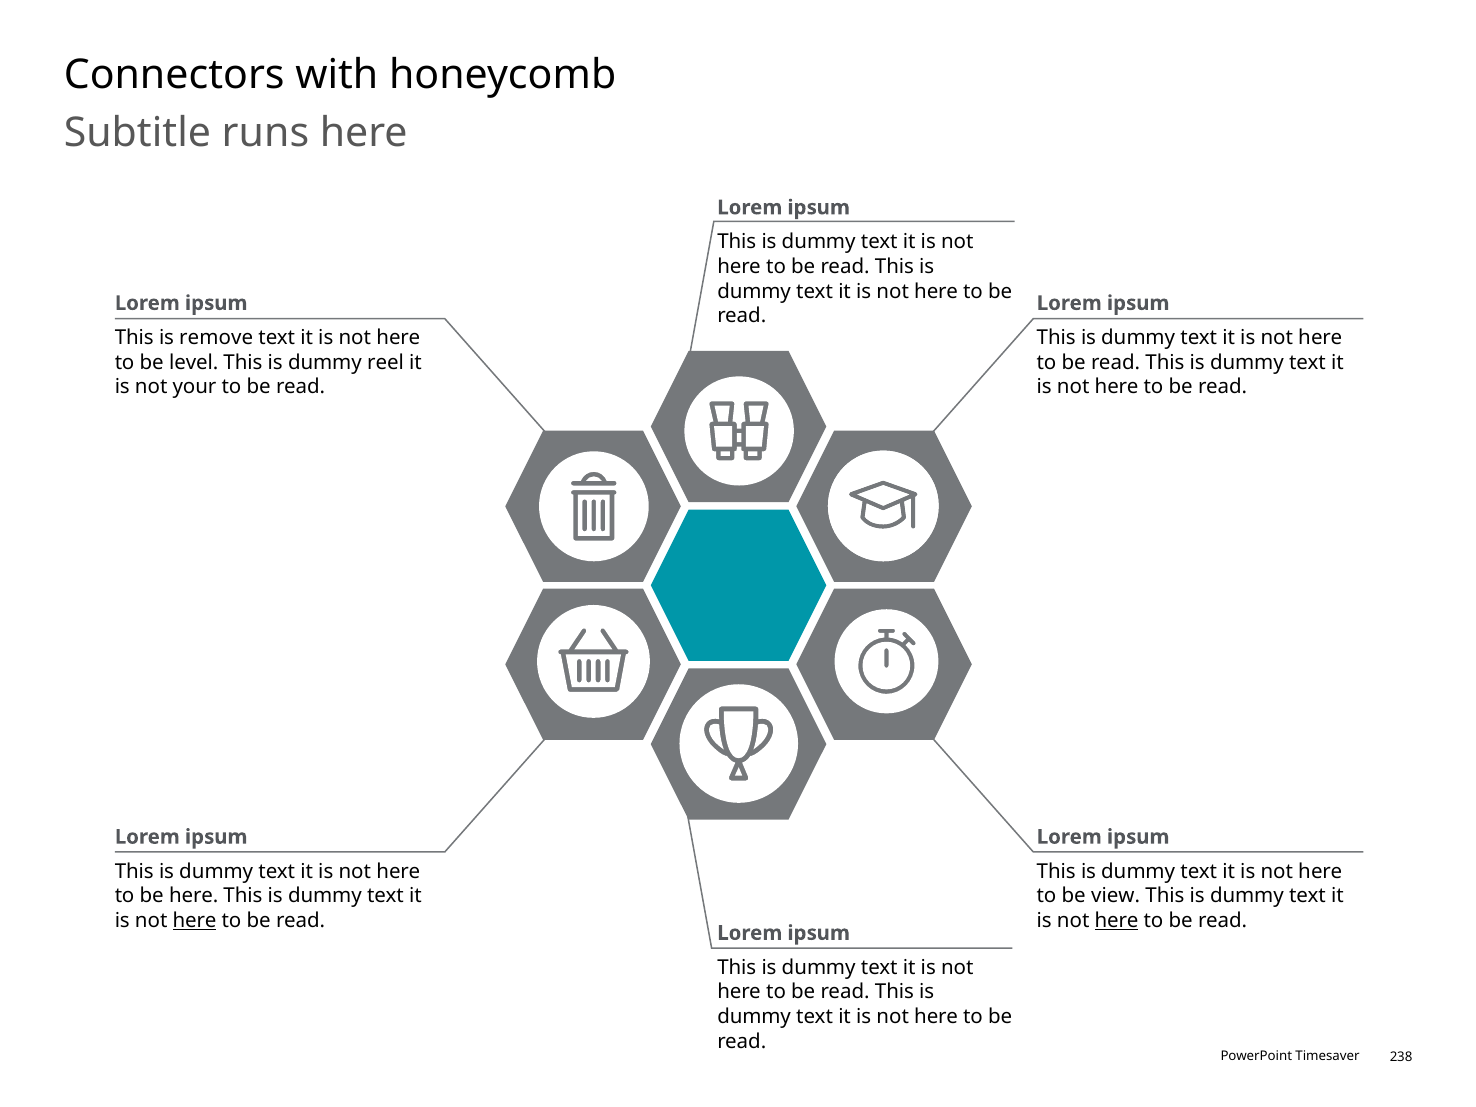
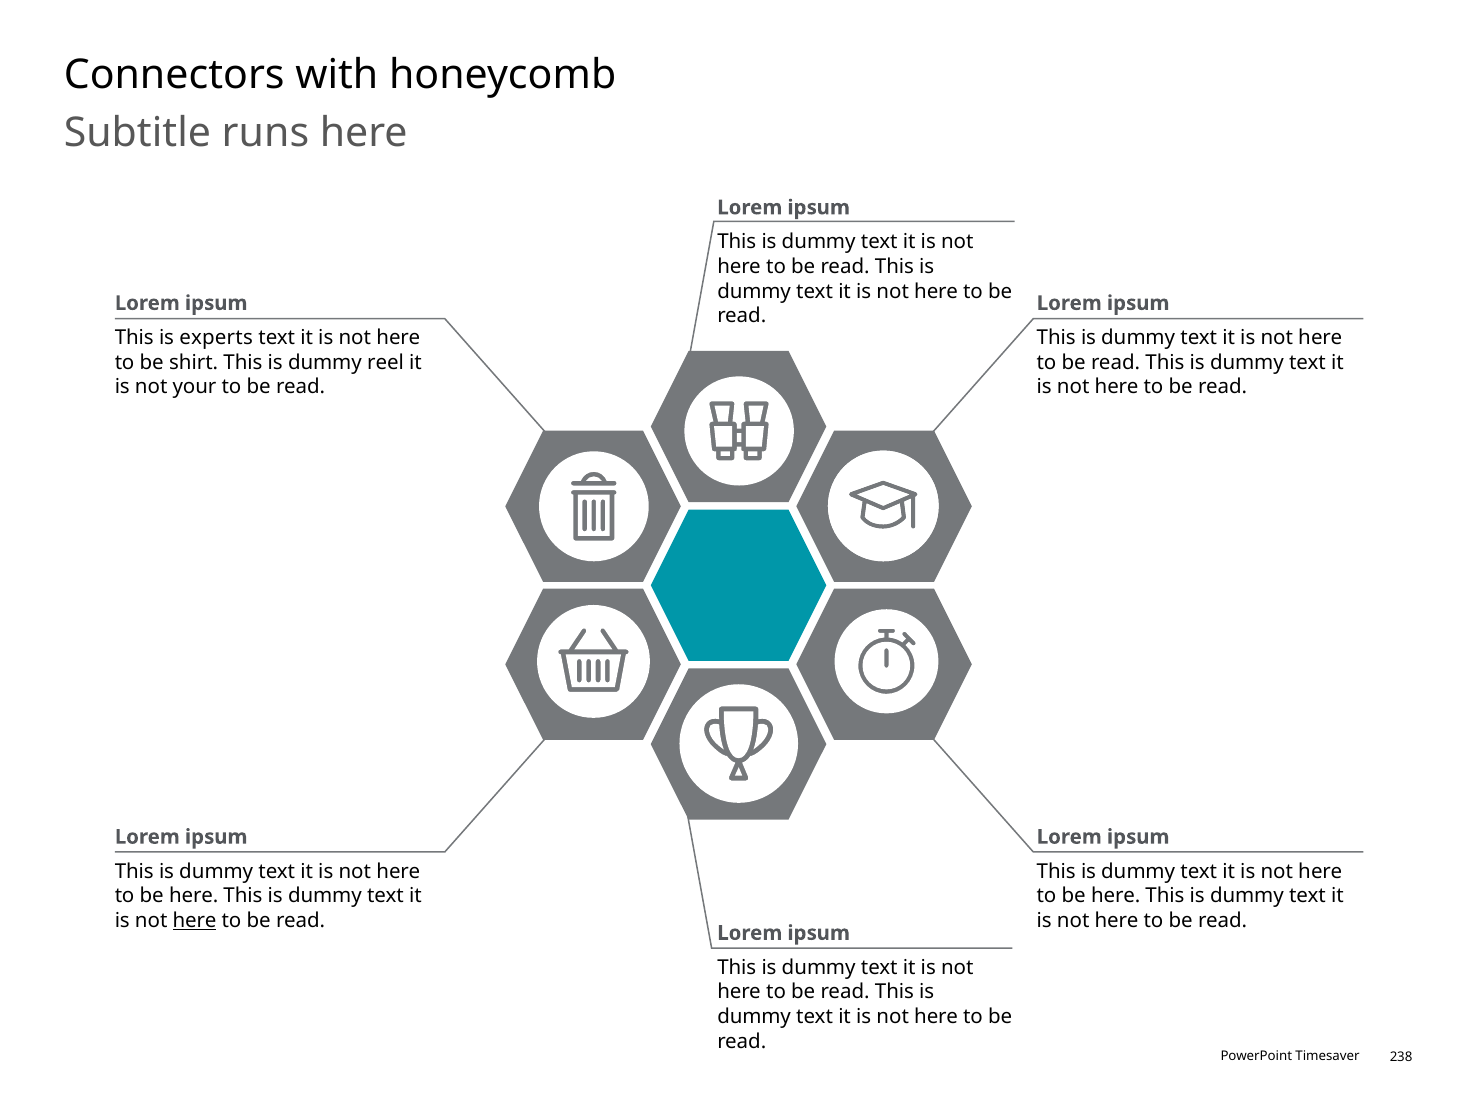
remove: remove -> experts
level: level -> shirt
view at (1116, 896): view -> here
here at (1117, 921) underline: present -> none
